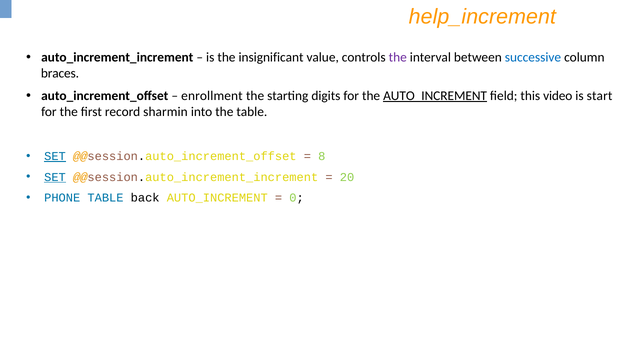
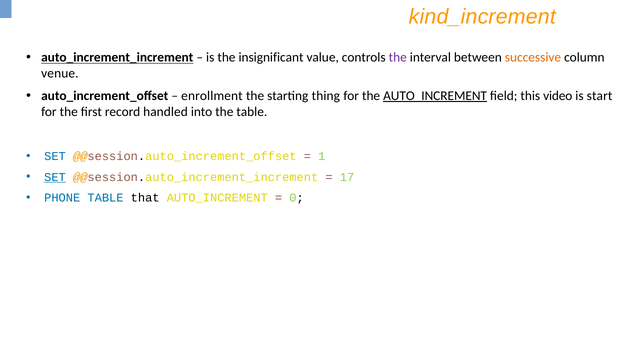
help_increment: help_increment -> kind_increment
auto_increment_increment underline: none -> present
successive colour: blue -> orange
braces: braces -> venue
digits: digits -> thing
sharmin: sharmin -> handled
SET at (55, 157) underline: present -> none
8: 8 -> 1
20: 20 -> 17
back: back -> that
